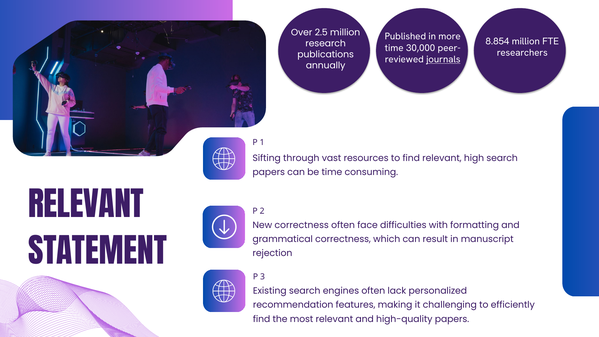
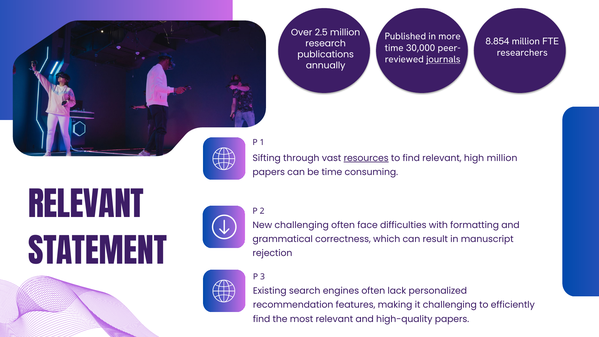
resources underline: none -> present
high search: search -> million
New correctness: correctness -> challenging
